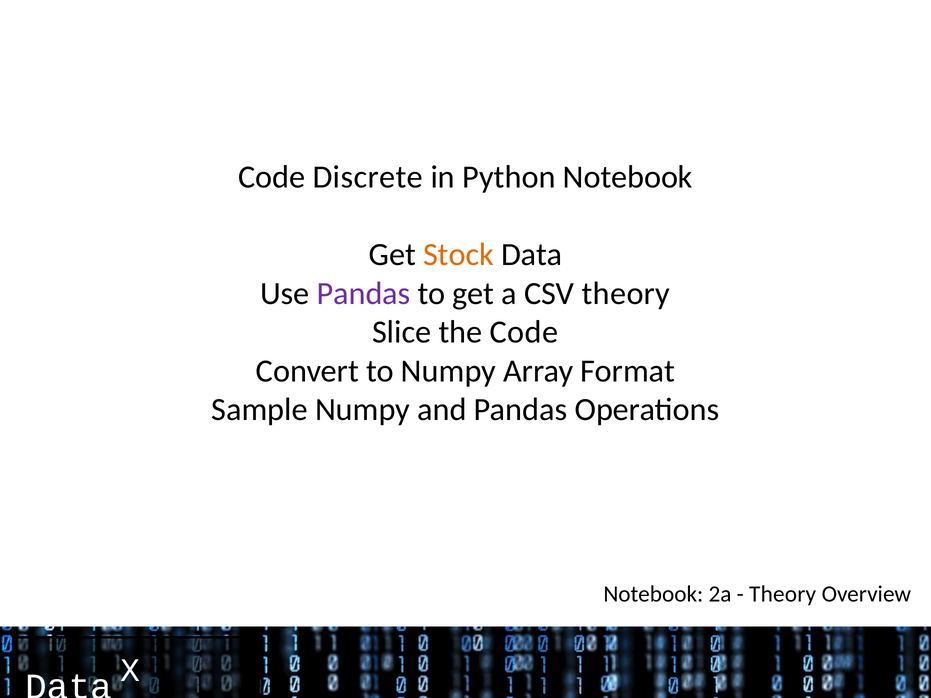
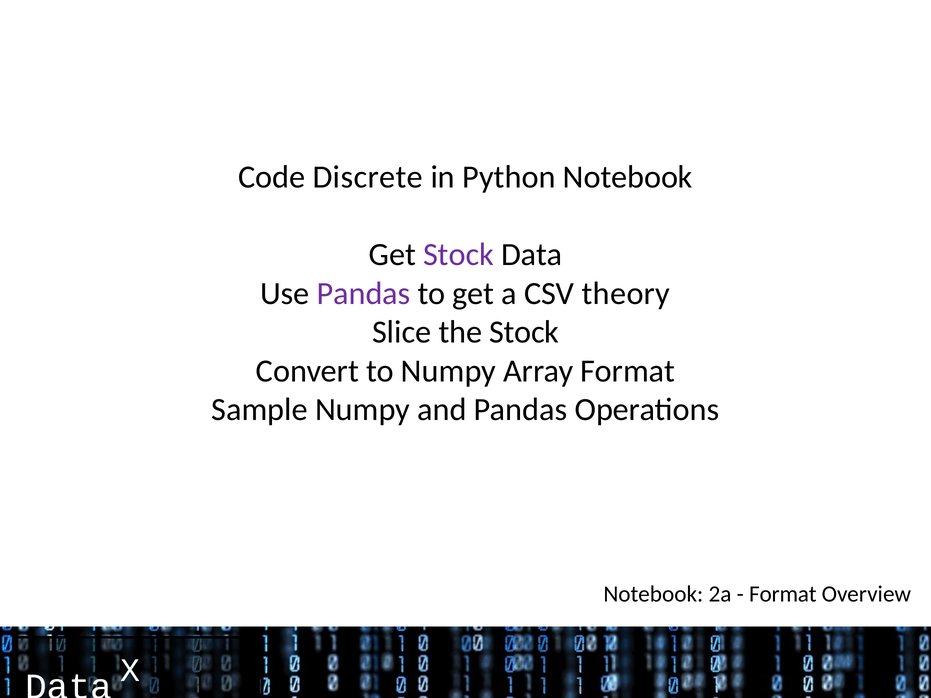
Stock at (459, 255) colour: orange -> purple
the Code: Code -> Stock
Theory at (783, 594): Theory -> Format
